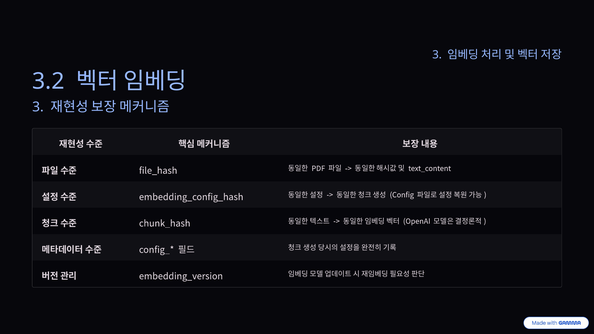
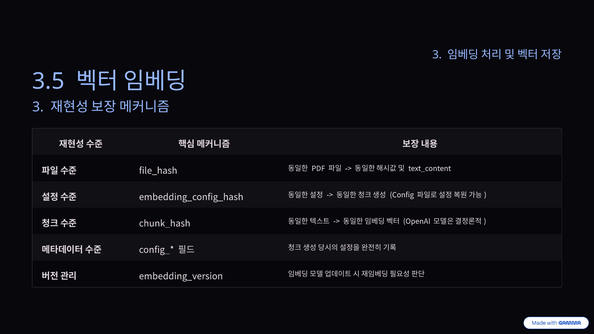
3.2: 3.2 -> 3.5
